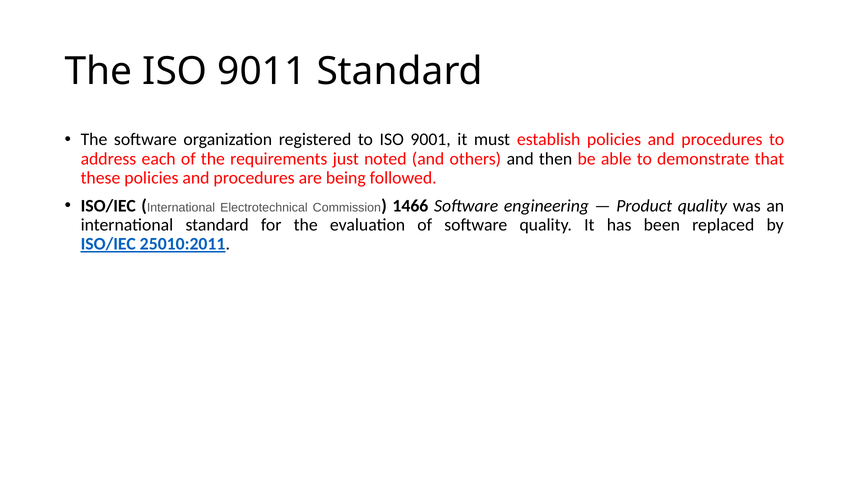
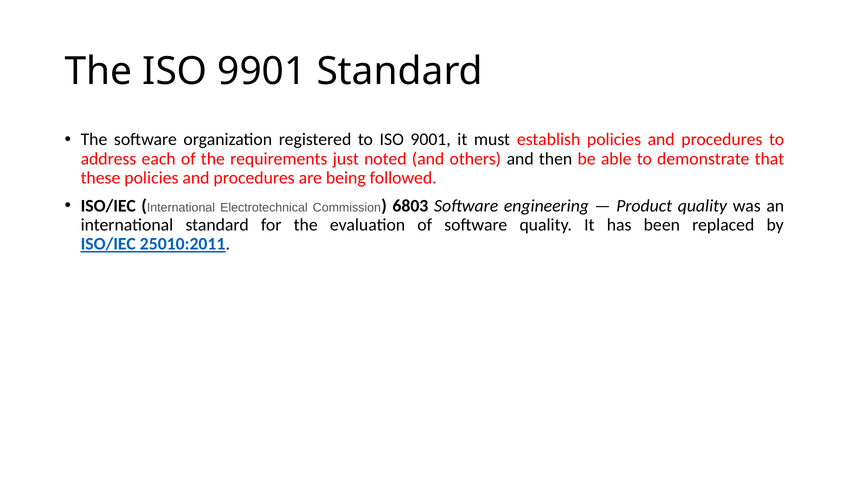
9011: 9011 -> 9901
1466: 1466 -> 6803
